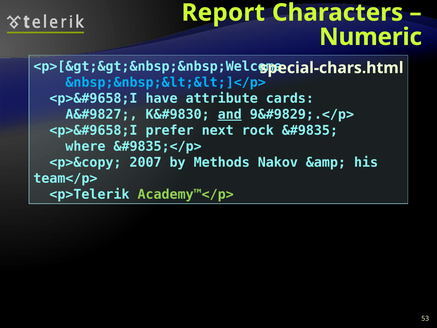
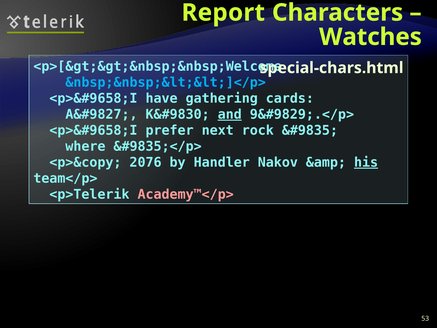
Numeric: Numeric -> Watches
attribute: attribute -> gathering
2007: 2007 -> 2076
Methods: Methods -> Handler
his underline: none -> present
Academy™</p> colour: light green -> pink
